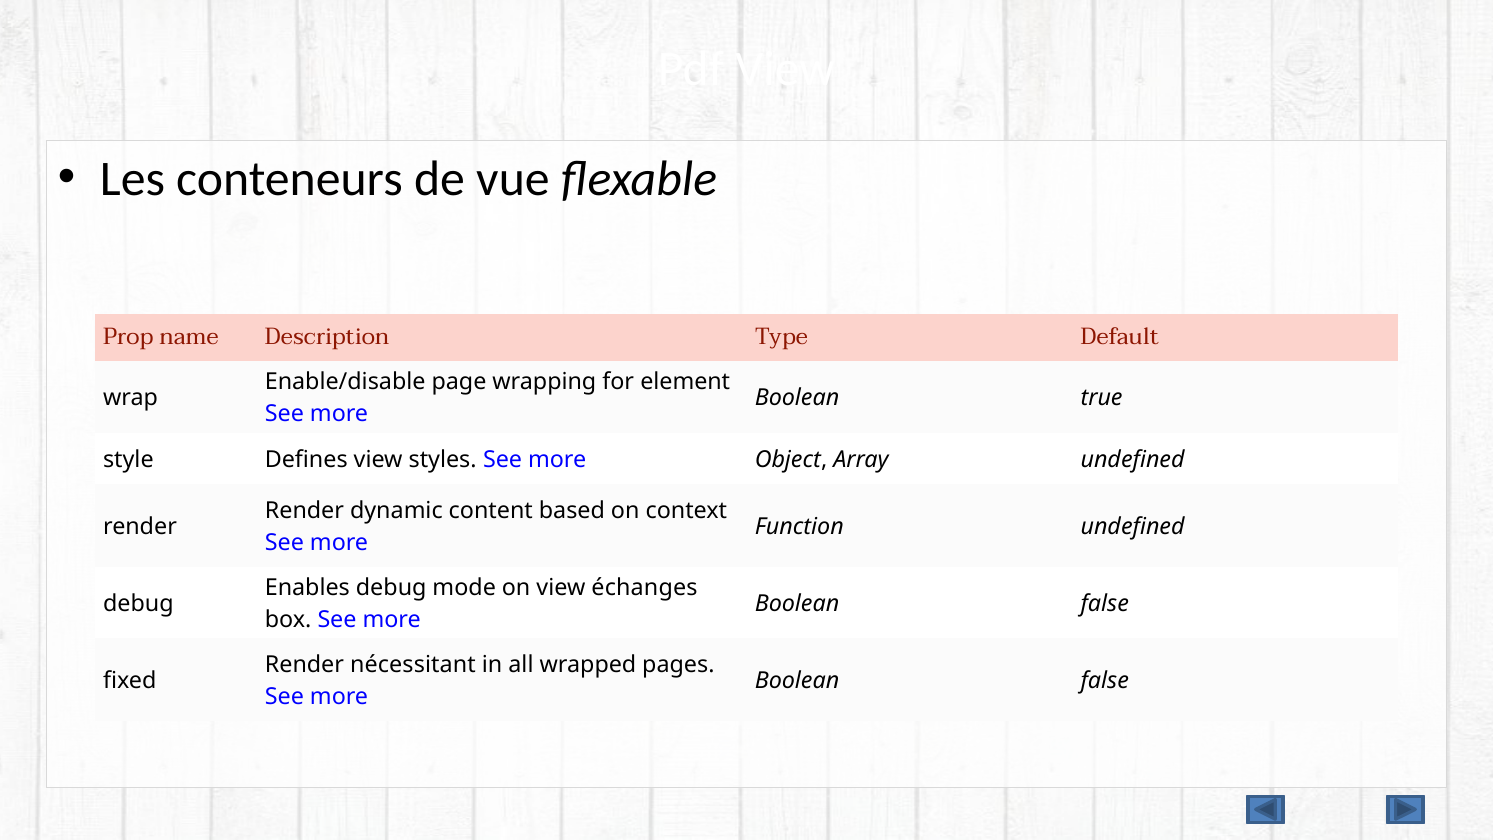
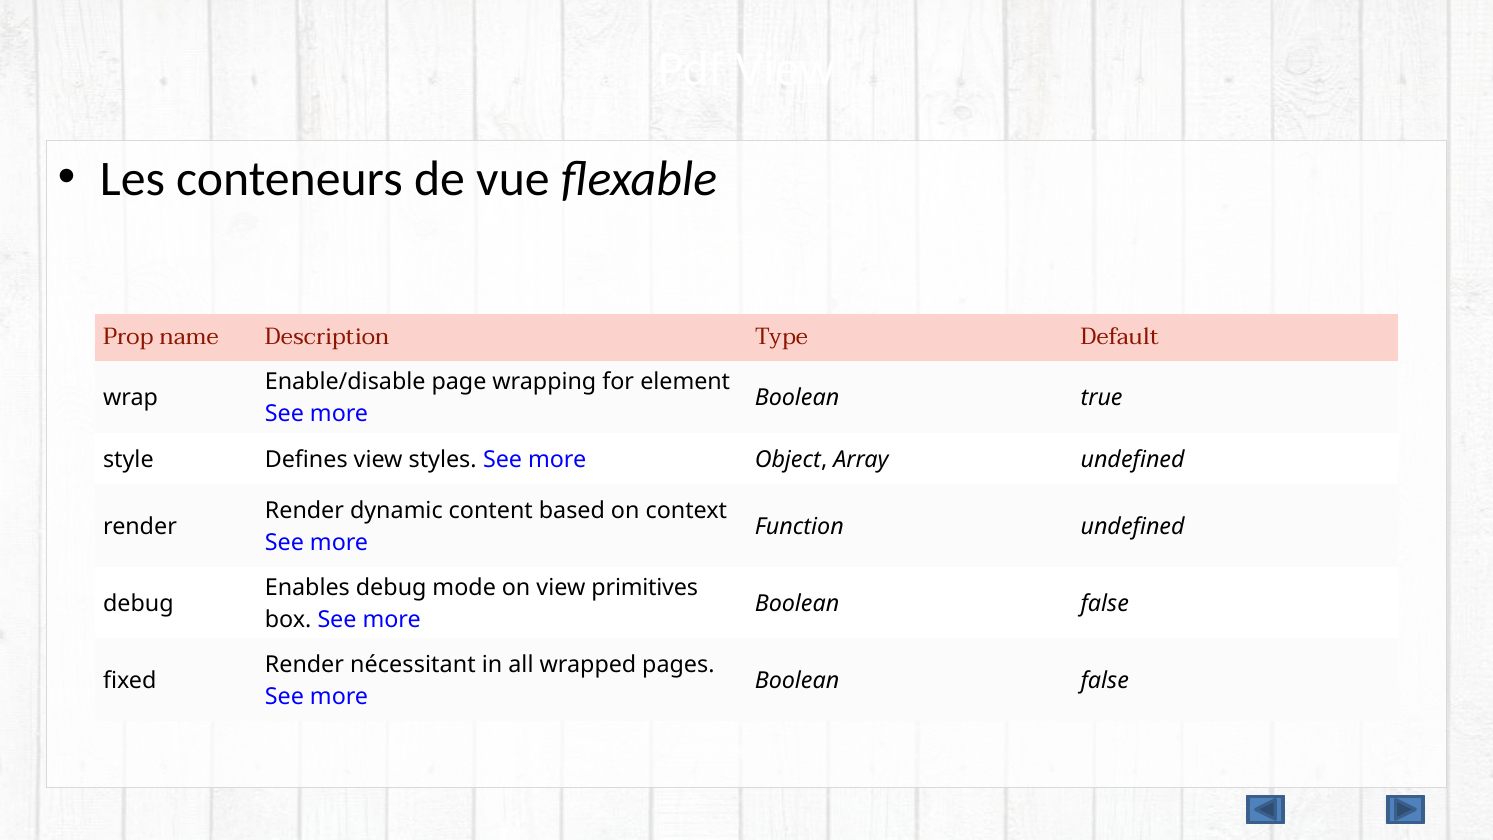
échanges: échanges -> primitives
